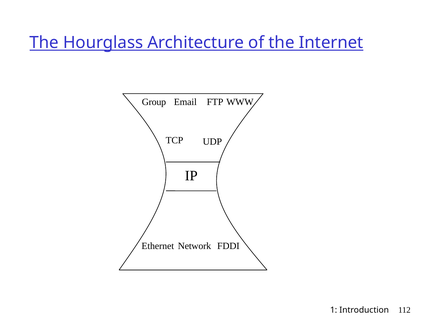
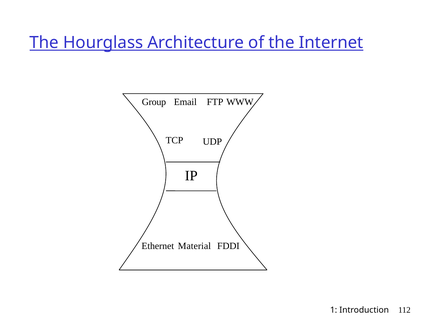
Network: Network -> Material
